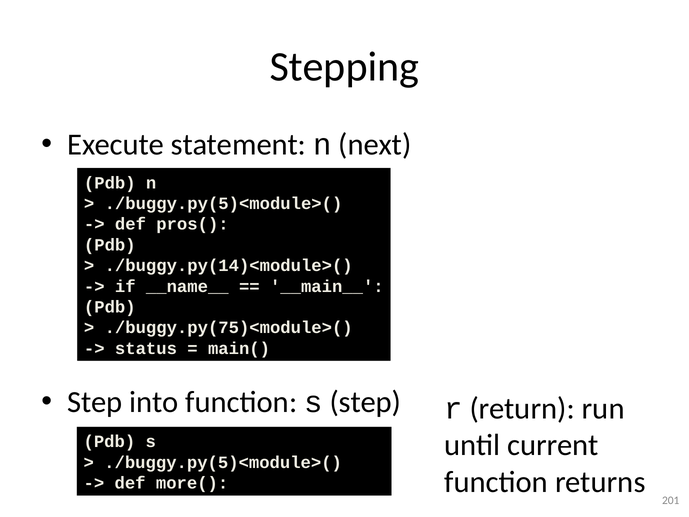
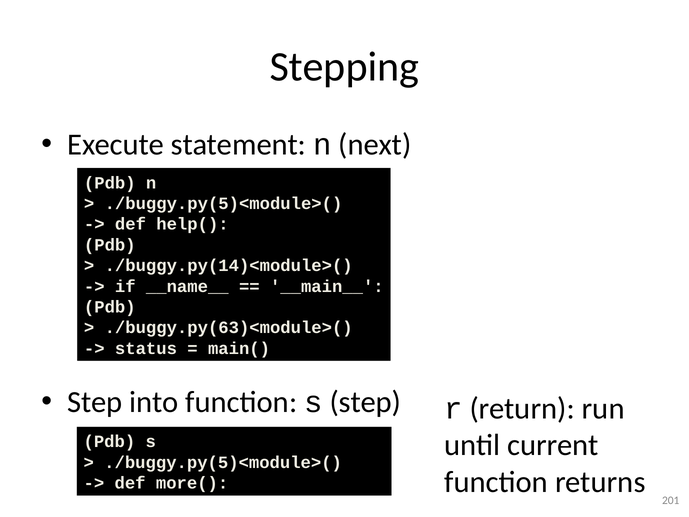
pros(: pros( -> help(
./buggy.py(75)<module>(: ./buggy.py(75)<module>( -> ./buggy.py(63)<module>(
